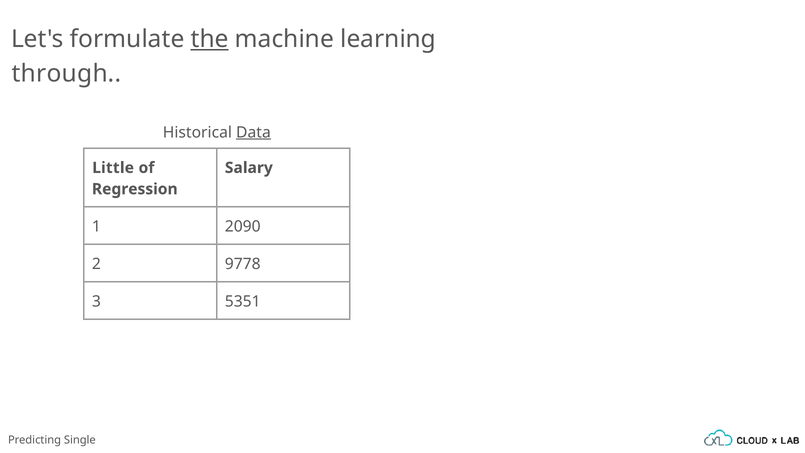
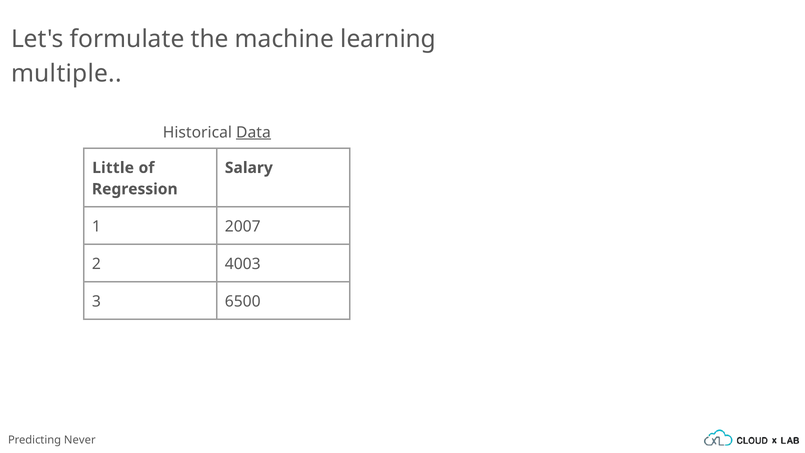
the underline: present -> none
through: through -> multiple
2090: 2090 -> 2007
9778: 9778 -> 4003
5351: 5351 -> 6500
Single: Single -> Never
